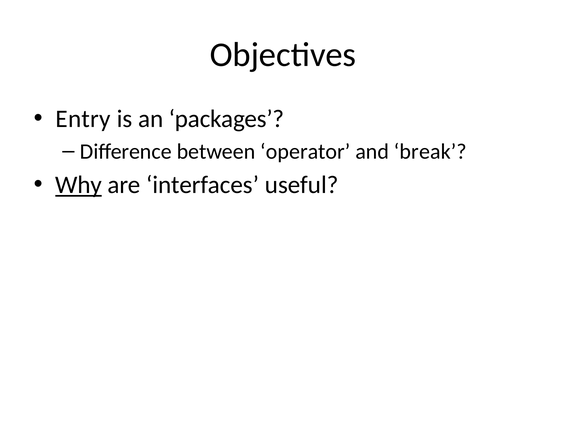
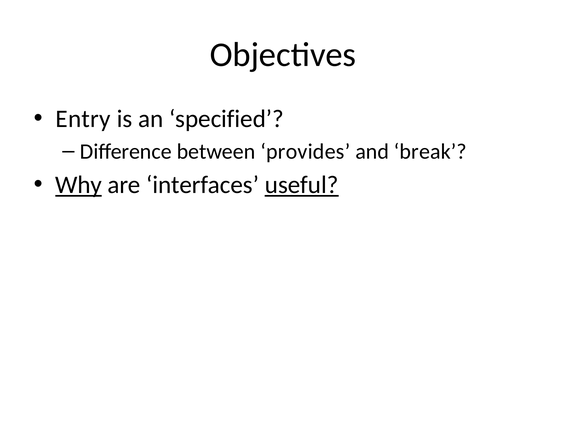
packages: packages -> specified
operator: operator -> provides
useful underline: none -> present
